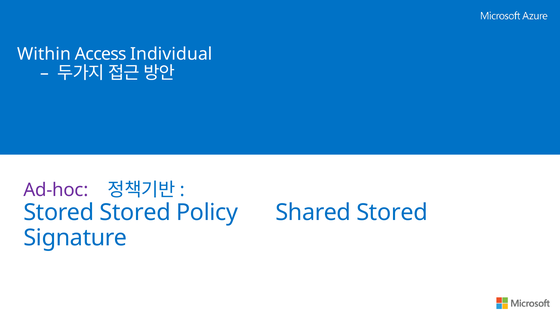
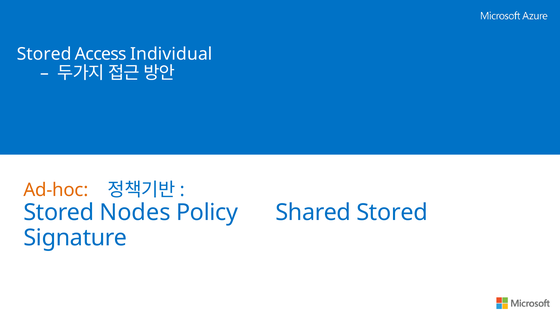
Within at (44, 54): Within -> Stored
Ad-hoc colour: purple -> orange
Stored Stored: Stored -> Nodes
